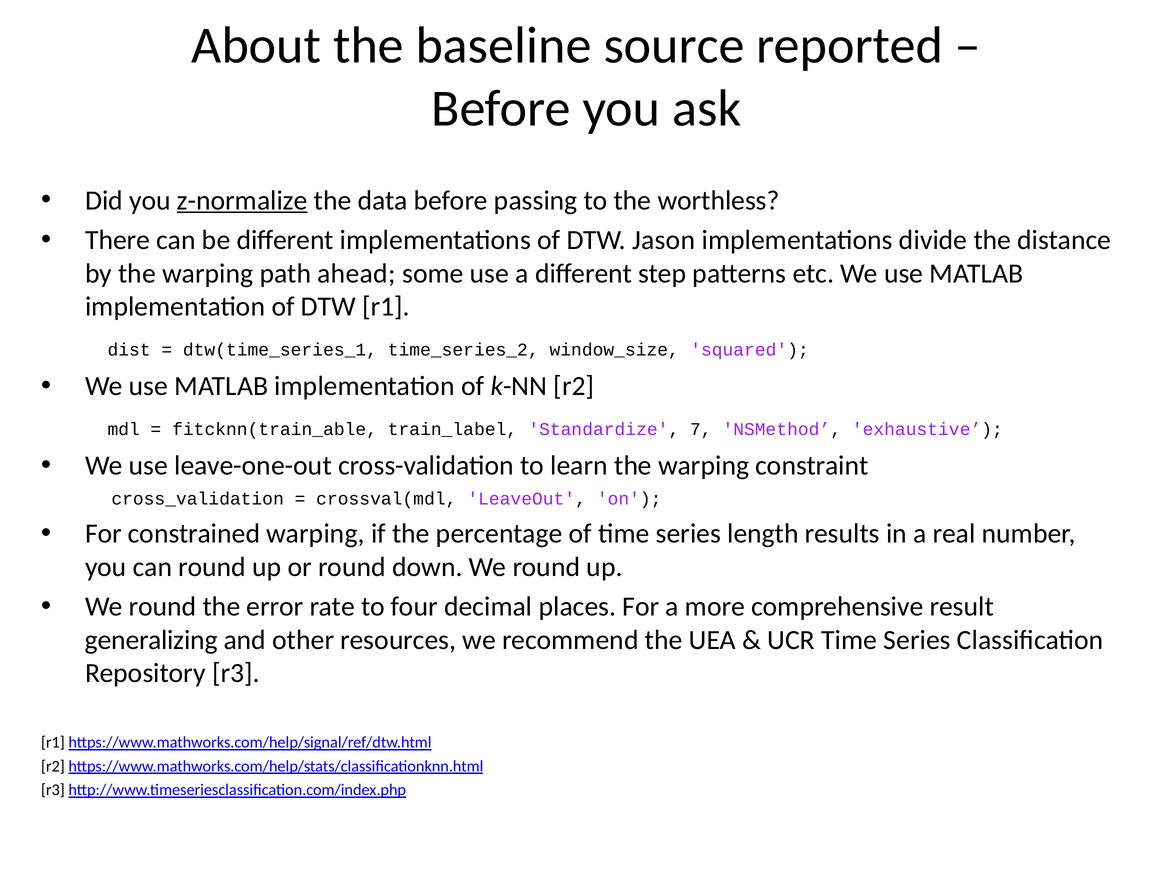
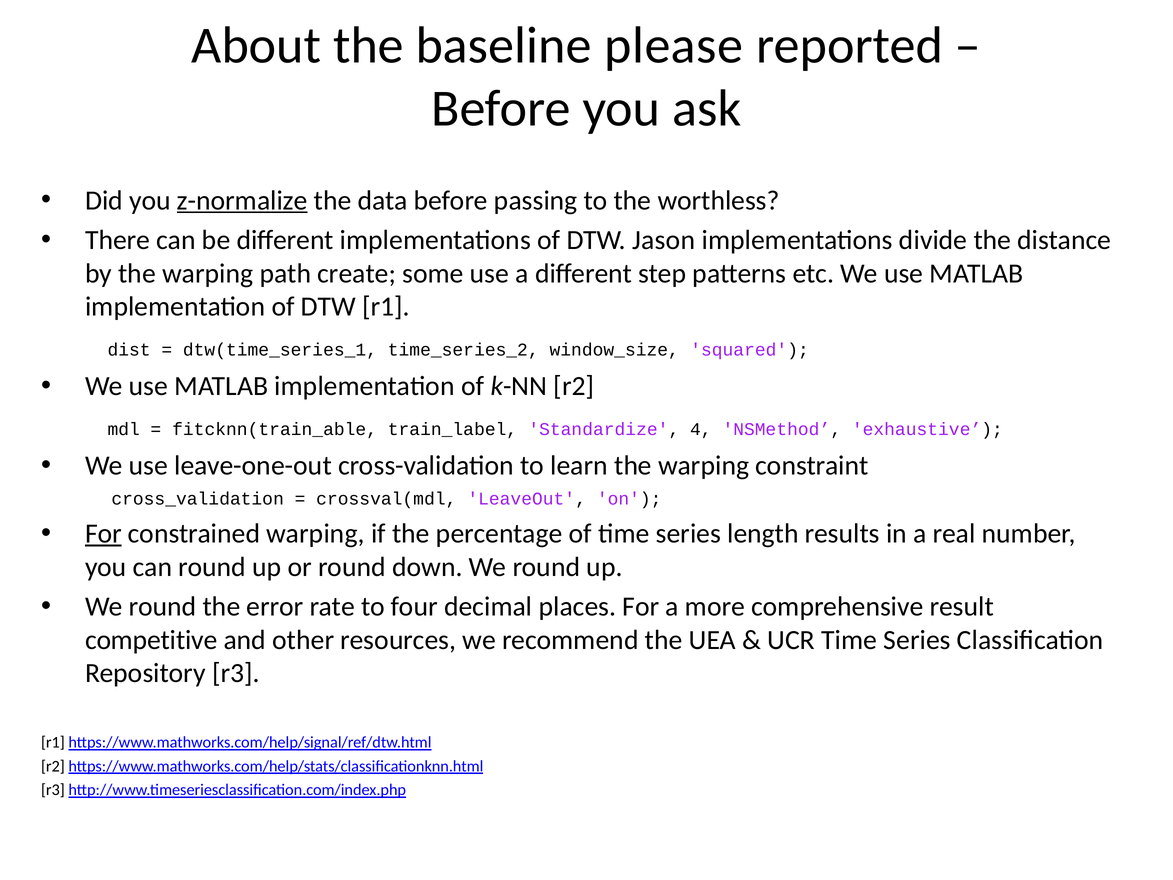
source: source -> please
ahead: ahead -> create
7: 7 -> 4
For at (103, 533) underline: none -> present
generalizing: generalizing -> competitive
